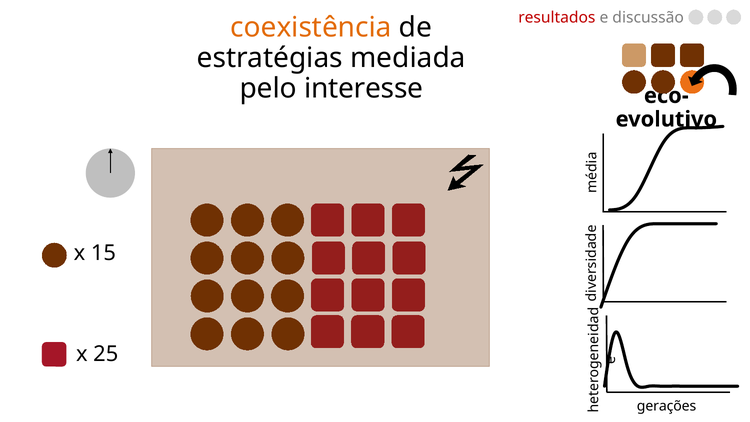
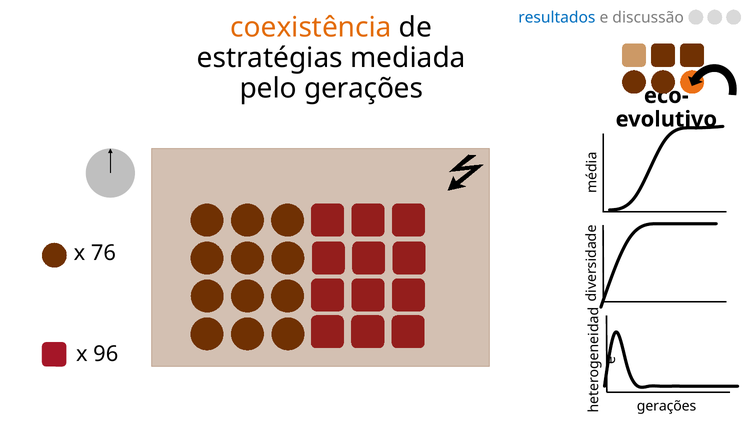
resultados colour: red -> blue
pelo interesse: interesse -> gerações
15: 15 -> 76
25: 25 -> 96
